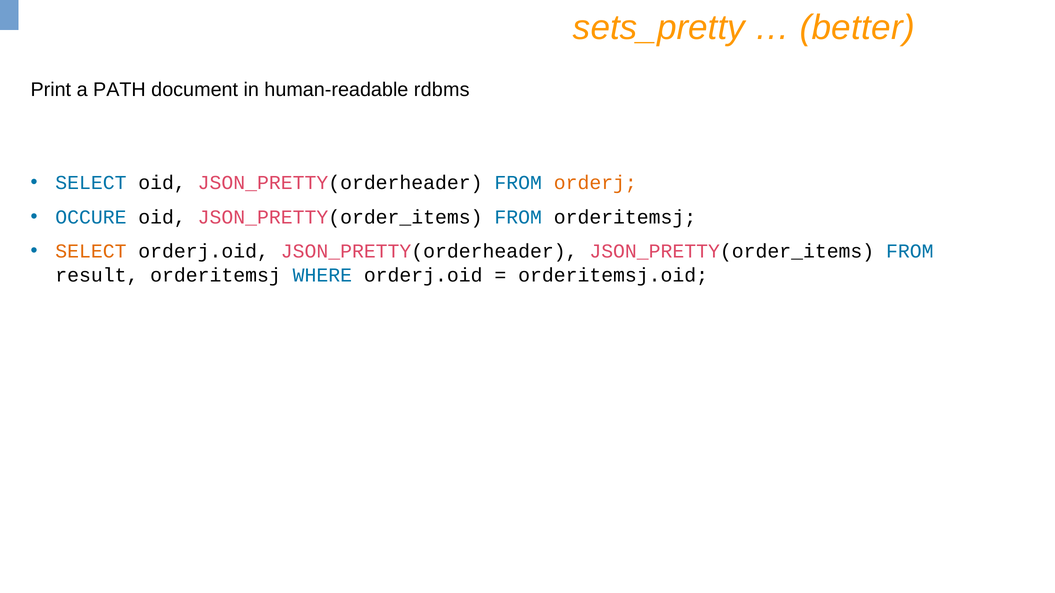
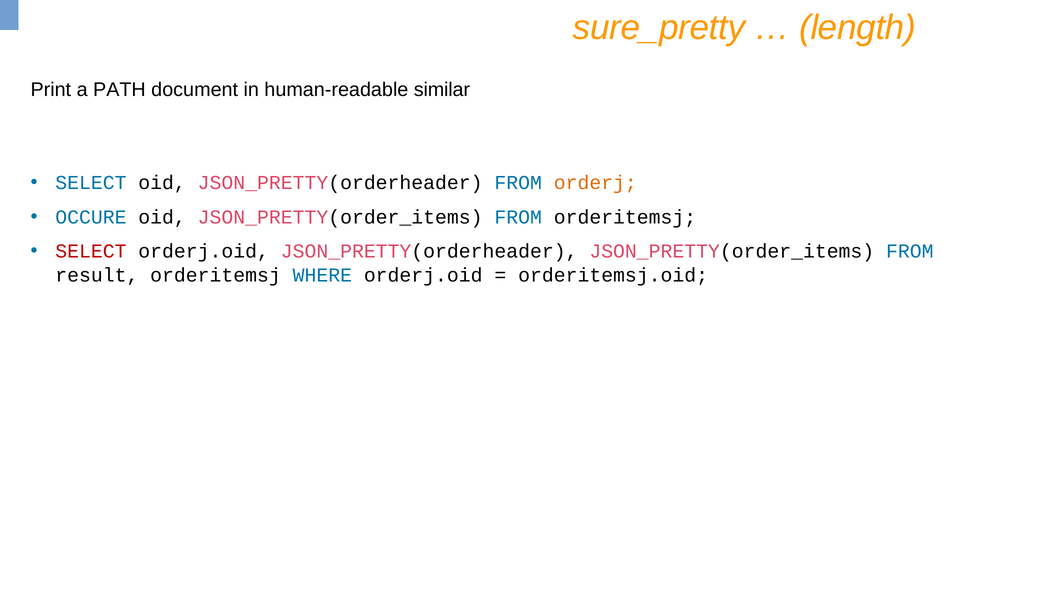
sets_pretty: sets_pretty -> sure_pretty
better: better -> length
rdbms: rdbms -> similar
SELECT at (91, 252) colour: orange -> red
